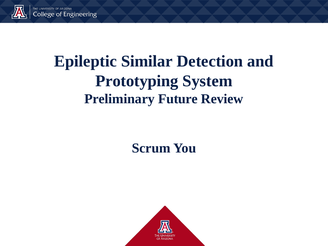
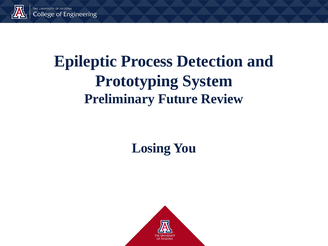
Similar: Similar -> Process
Scrum: Scrum -> Losing
